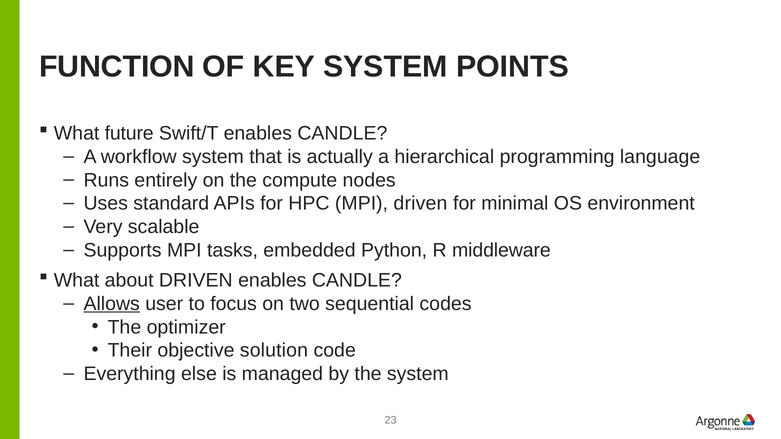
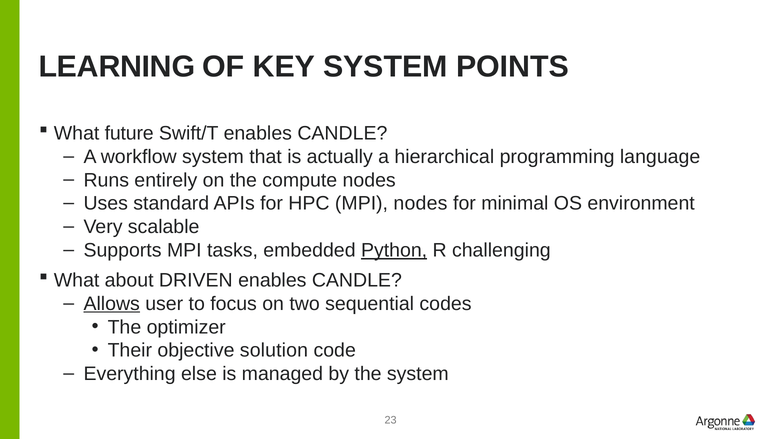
FUNCTION: FUNCTION -> LEARNING
MPI driven: driven -> nodes
Python underline: none -> present
middleware: middleware -> challenging
